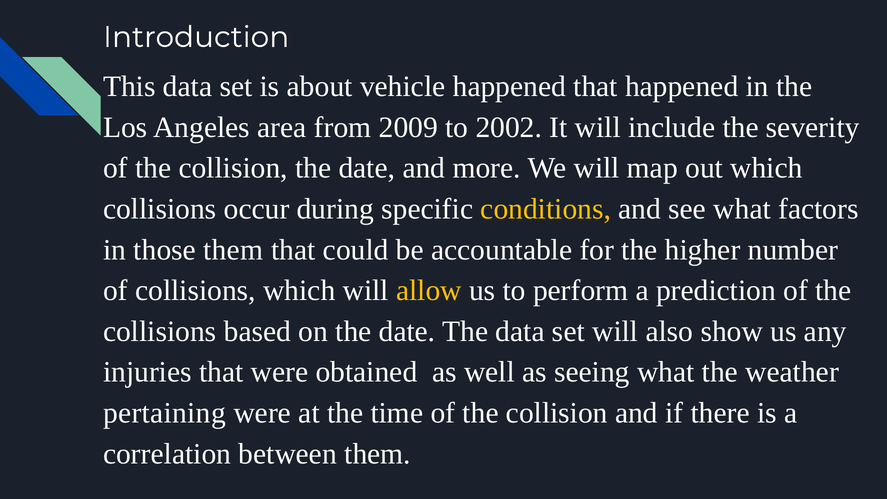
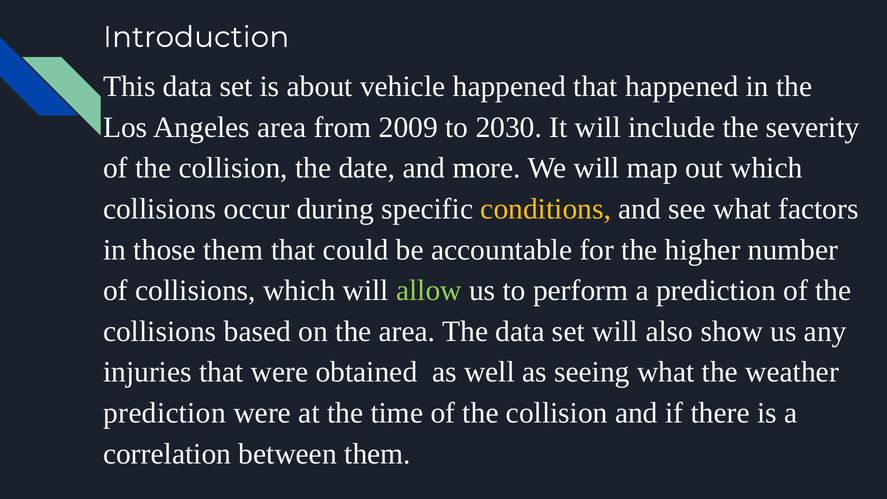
2002: 2002 -> 2030
allow colour: yellow -> light green
on the date: date -> area
pertaining at (165, 413): pertaining -> prediction
